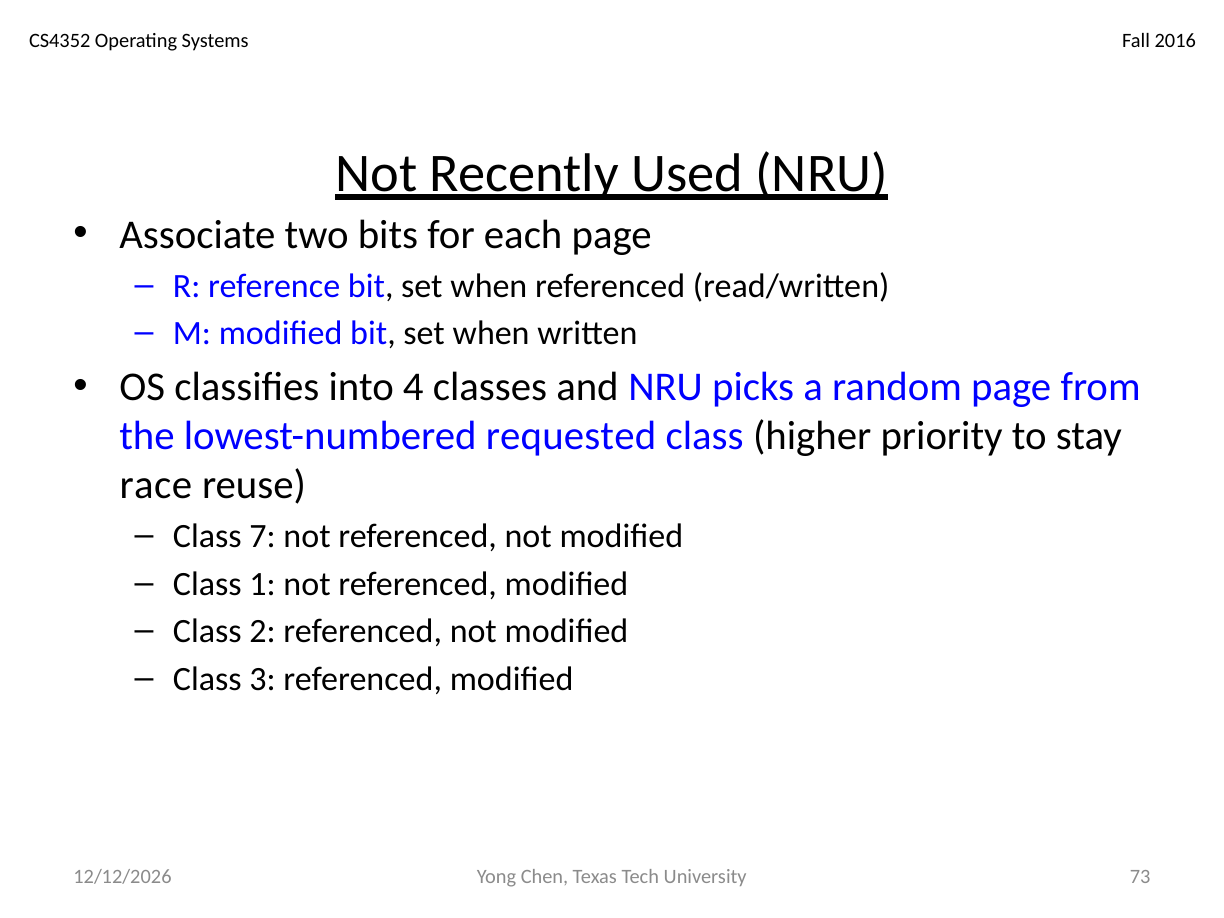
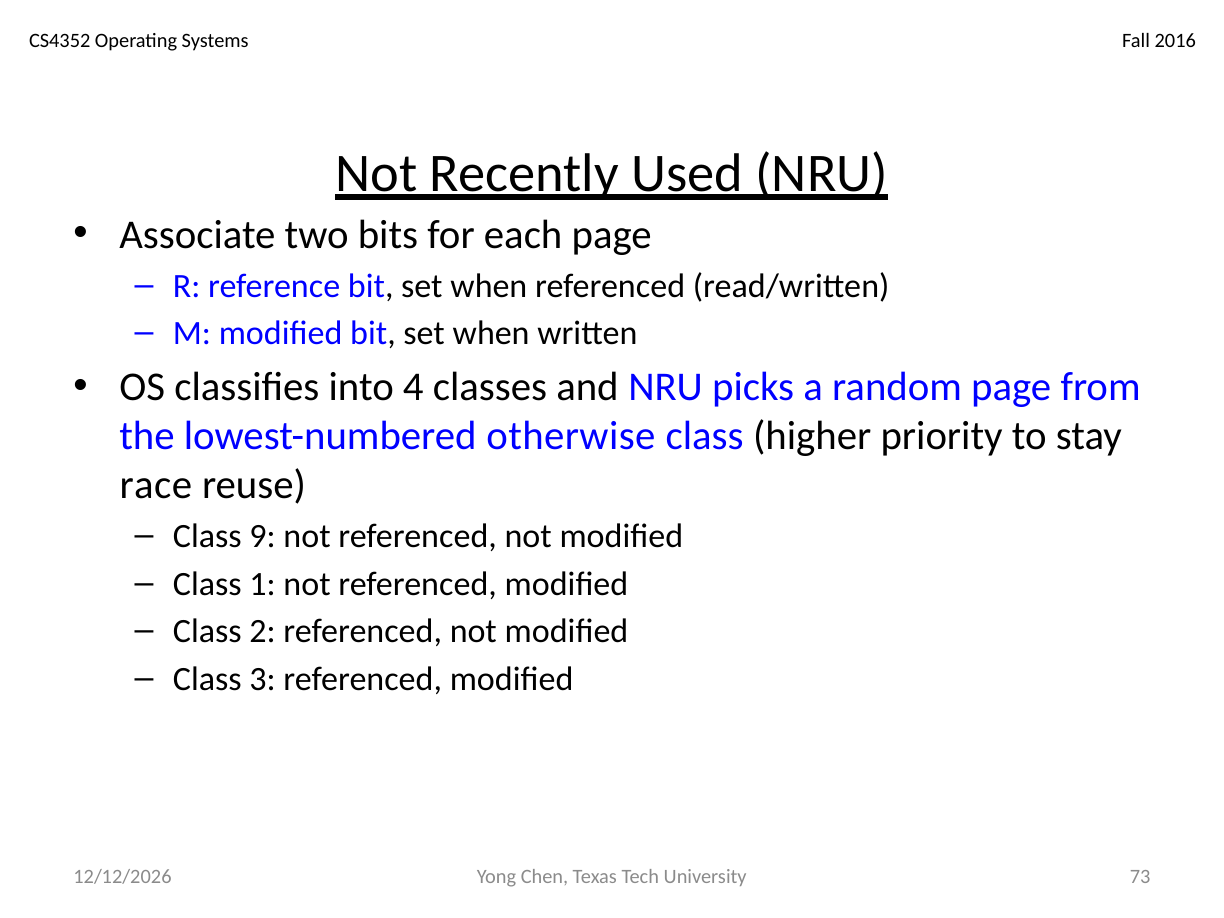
requested: requested -> otherwise
7: 7 -> 9
